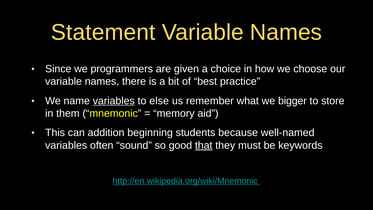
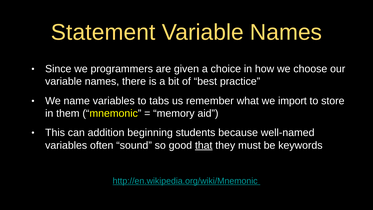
variables at (114, 101) underline: present -> none
else: else -> tabs
bigger: bigger -> import
